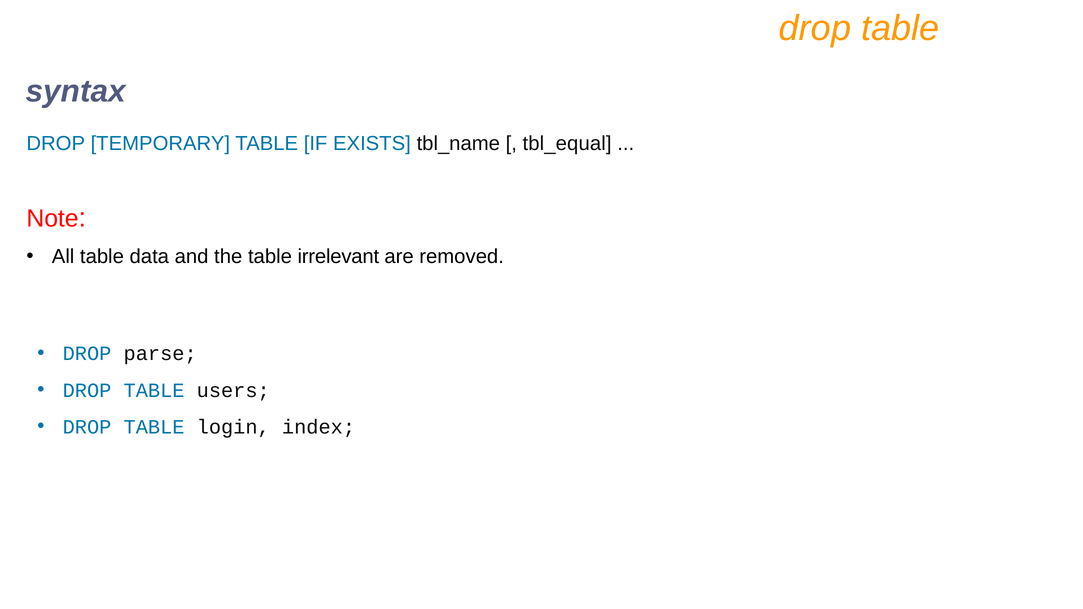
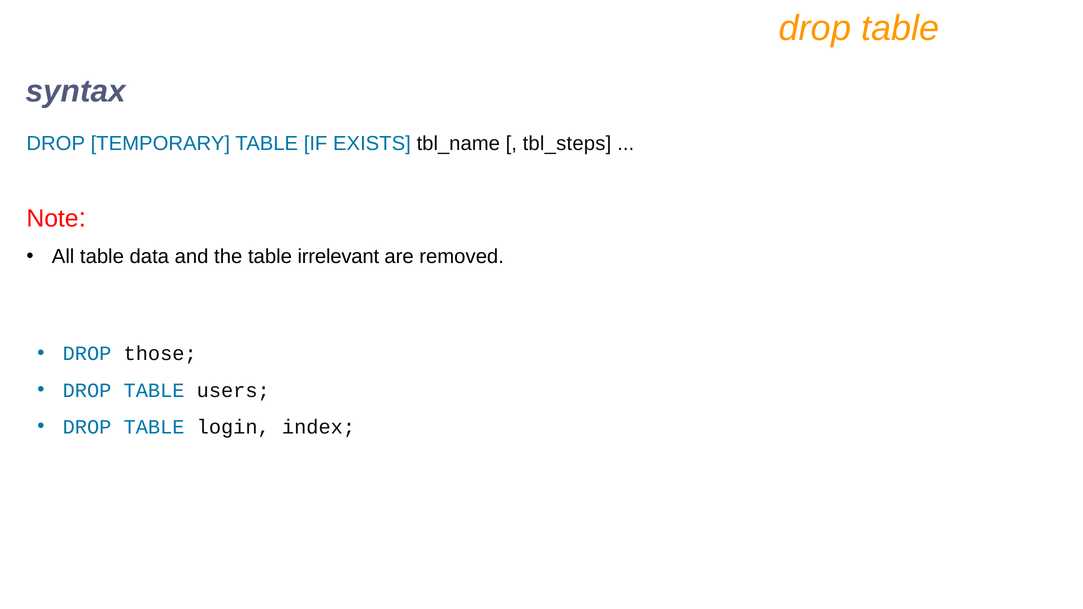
tbl_equal: tbl_equal -> tbl_steps
parse: parse -> those
